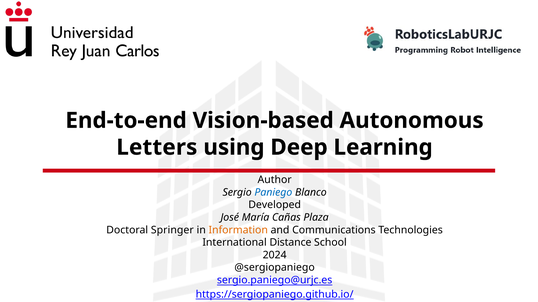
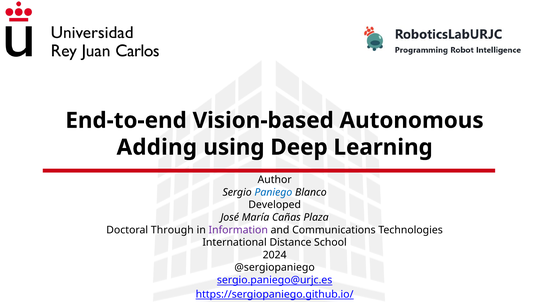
Letters: Letters -> Adding
Springer: Springer -> Through
Information colour: orange -> purple
